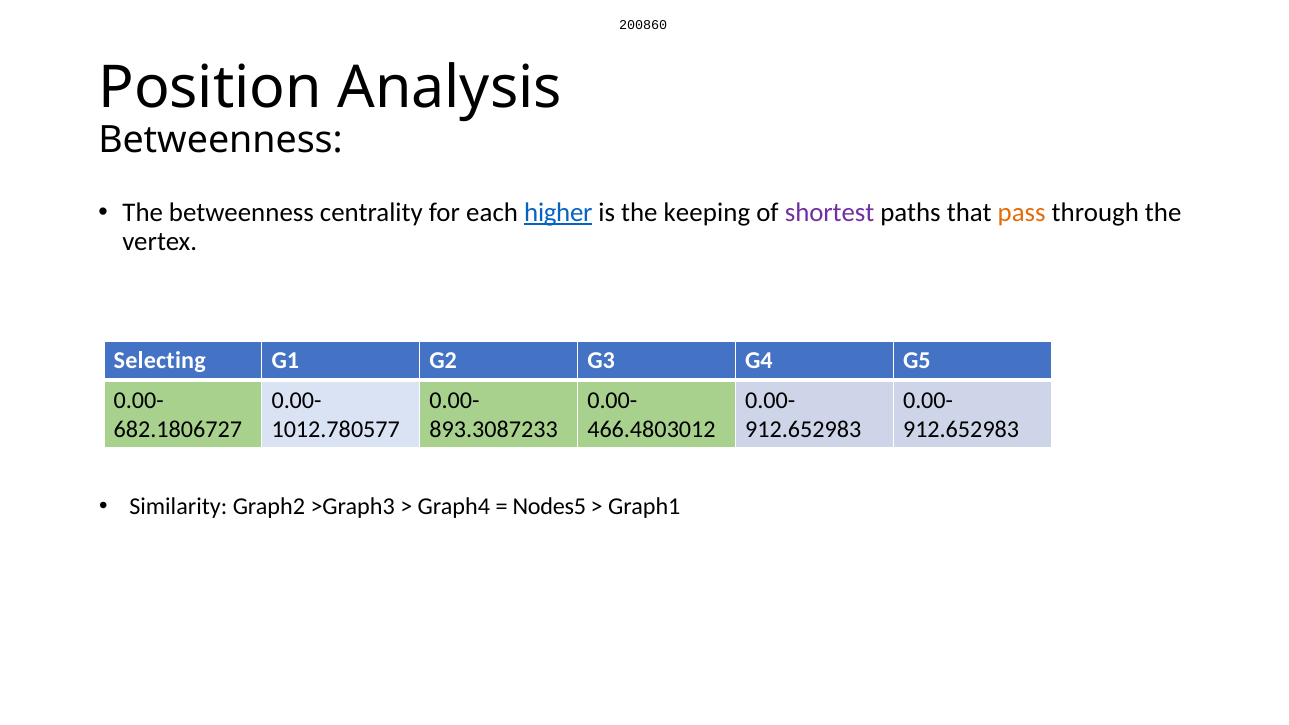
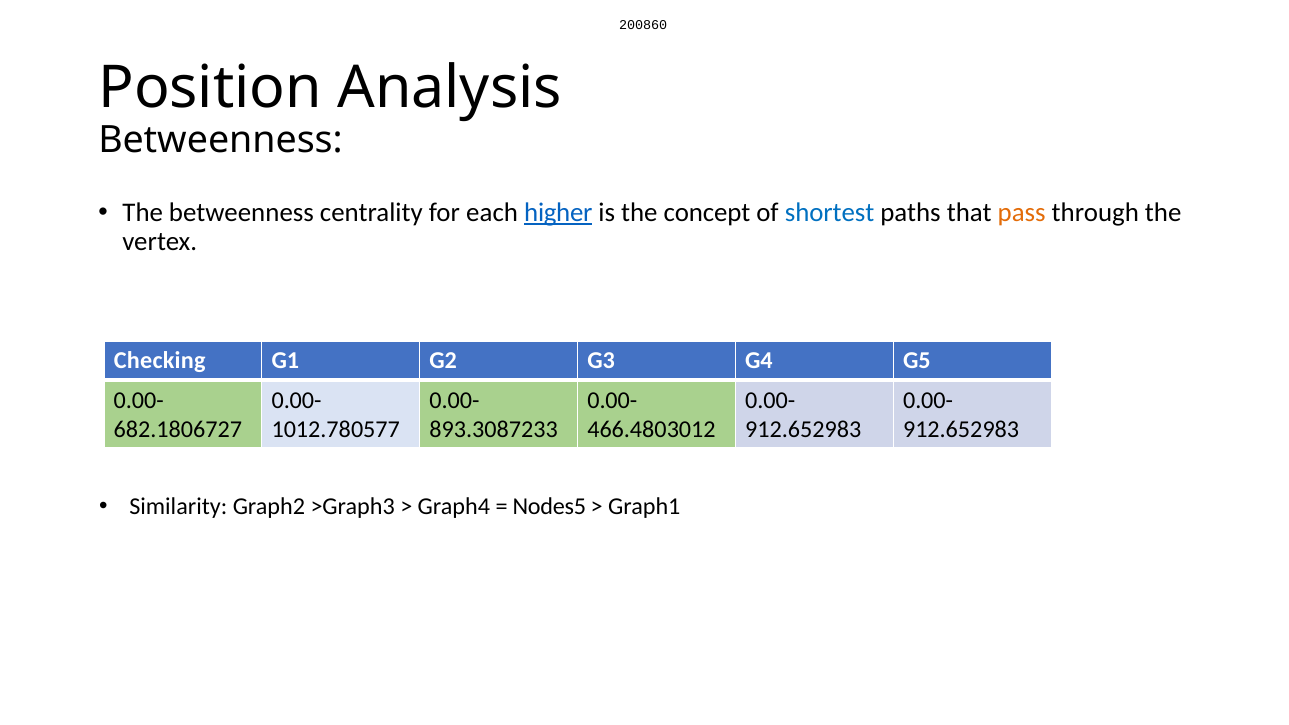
keeping: keeping -> concept
shortest colour: purple -> blue
Selecting: Selecting -> Checking
